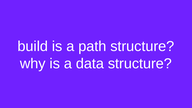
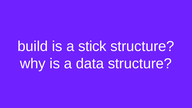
path: path -> stick
